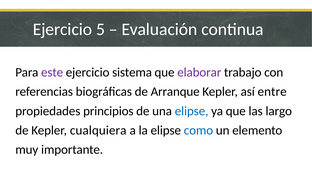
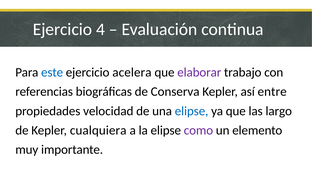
5: 5 -> 4
este colour: purple -> blue
sistema: sistema -> acelera
Arranque: Arranque -> Conserva
principios: principios -> velocidad
como colour: blue -> purple
